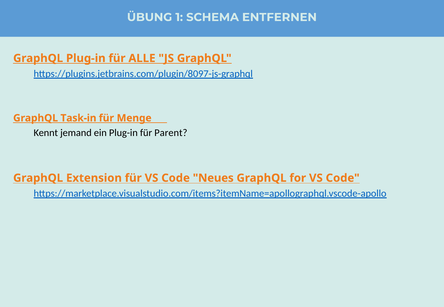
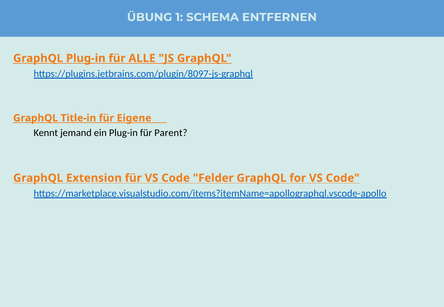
Task-in: Task-in -> Title-in
Menge: Menge -> Eigene
Neues: Neues -> Felder
